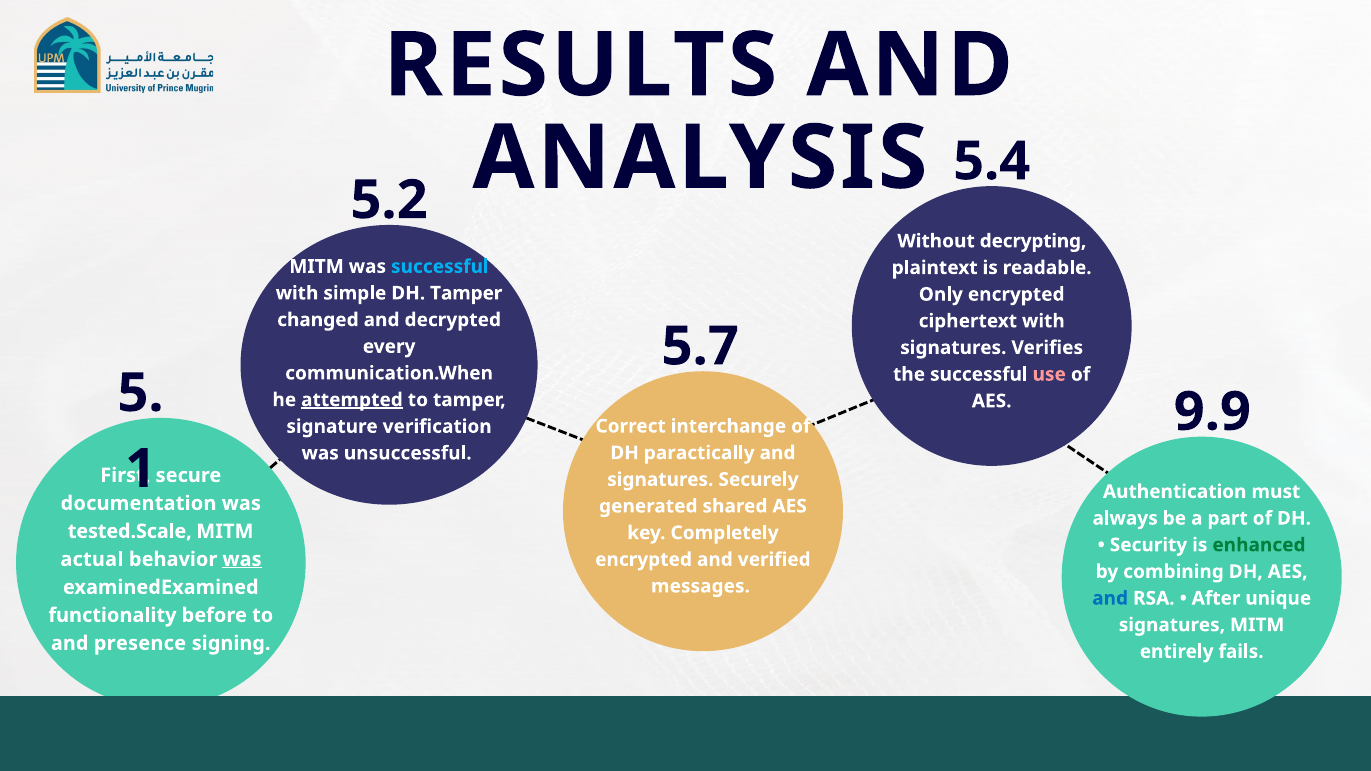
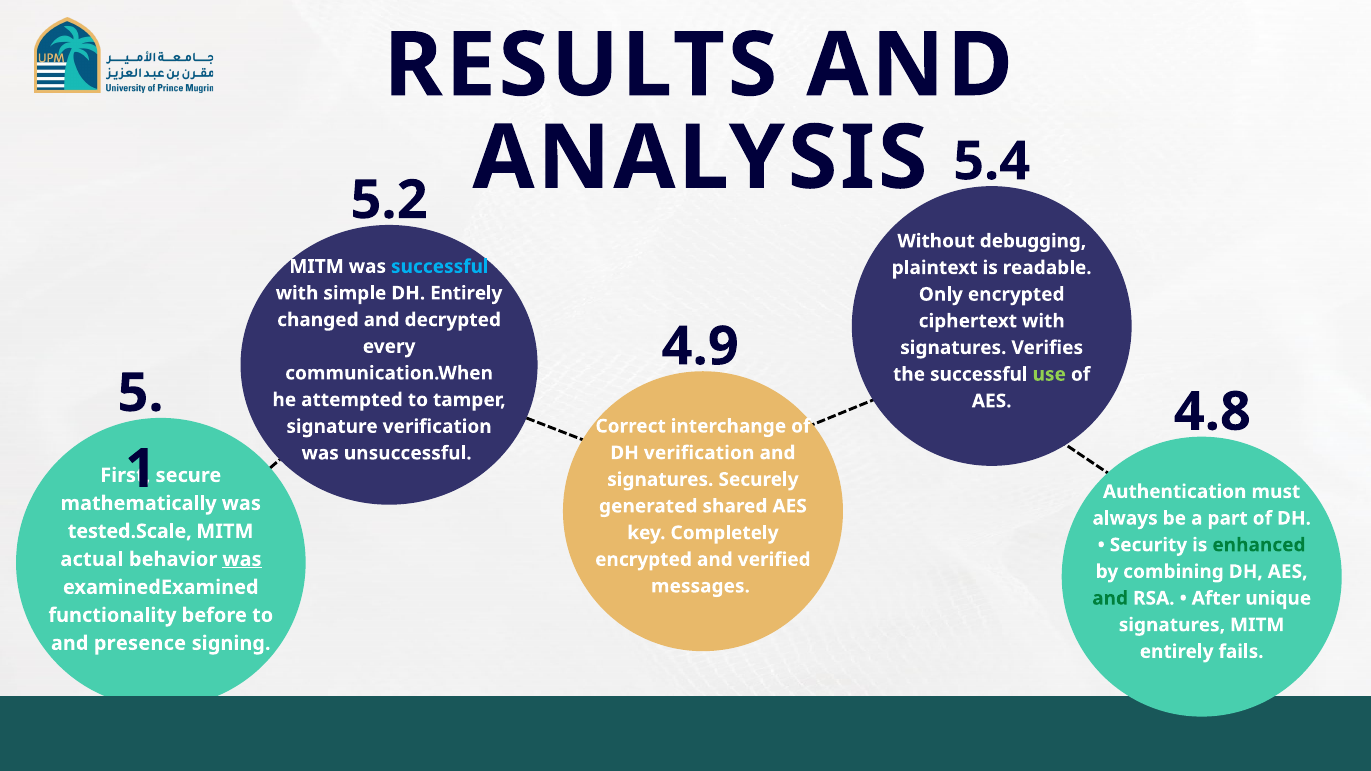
decrypting: decrypting -> debugging
DH Tamper: Tamper -> Entirely
5.7: 5.7 -> 4.9
use colour: pink -> light green
attempted underline: present -> none
9.9: 9.9 -> 4.8
DH paractically: paractically -> verification
documentation: documentation -> mathematically
and at (1110, 598) colour: blue -> green
